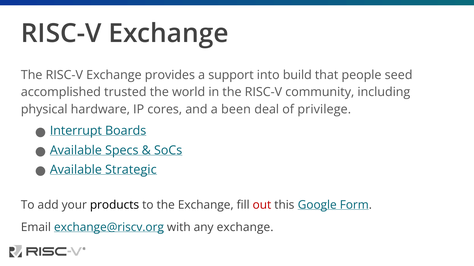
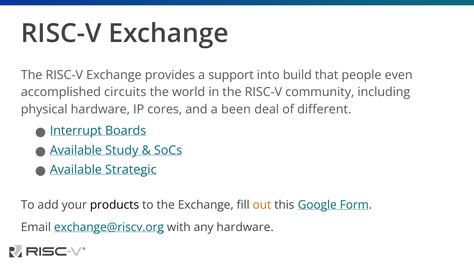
seed: seed -> even
trusted: trusted -> circuits
privilege: privilege -> different
Specs: Specs -> Study
out colour: red -> orange
any exchange: exchange -> hardware
